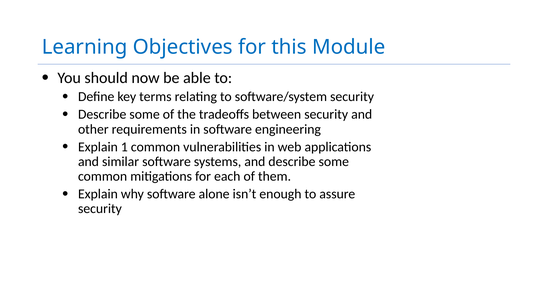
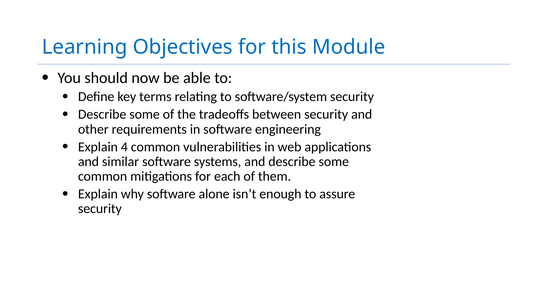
1: 1 -> 4
